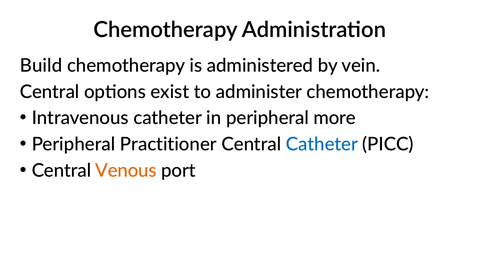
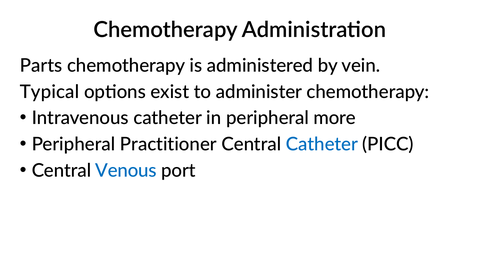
Build: Build -> Parts
Central at (50, 92): Central -> Typical
Venous colour: orange -> blue
